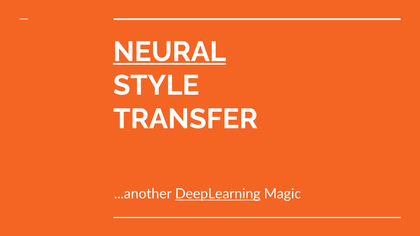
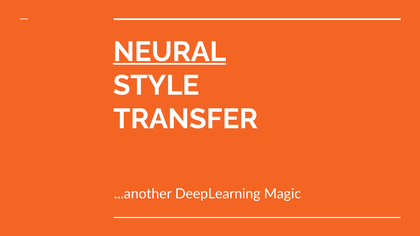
DeepLearning underline: present -> none
